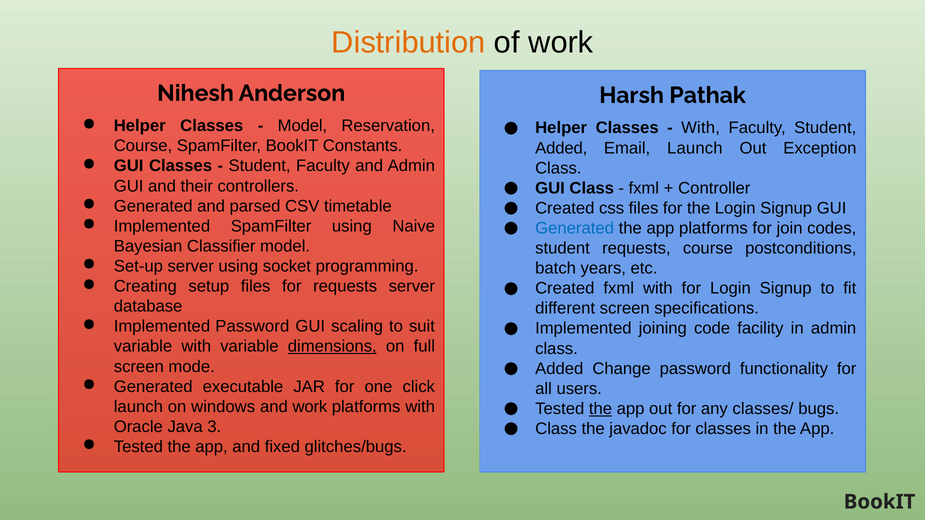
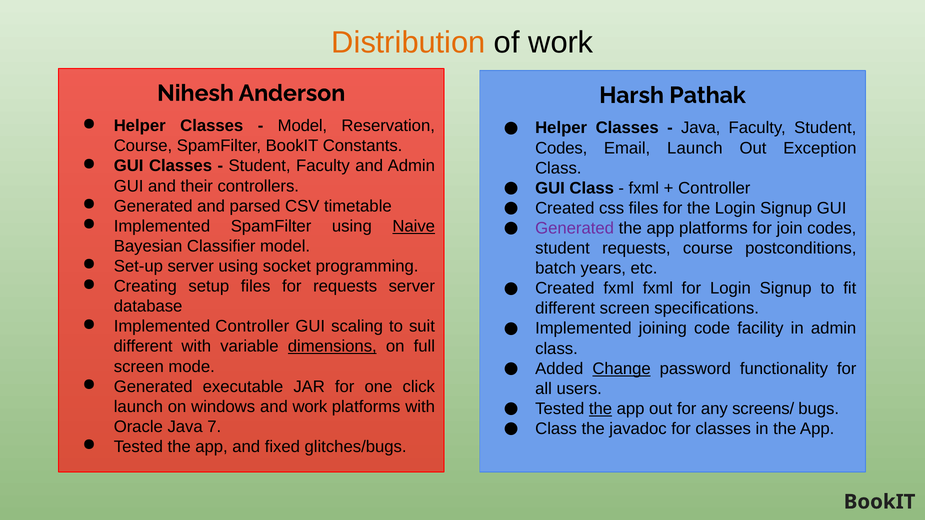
With at (701, 128): With -> Java
Added at (561, 148): Added -> Codes
Naive underline: none -> present
Generated at (575, 228) colour: blue -> purple
fxml with: with -> fxml
Implemented Password: Password -> Controller
variable at (143, 347): variable -> different
Change underline: none -> present
classes/: classes/ -> screens/
3: 3 -> 7
